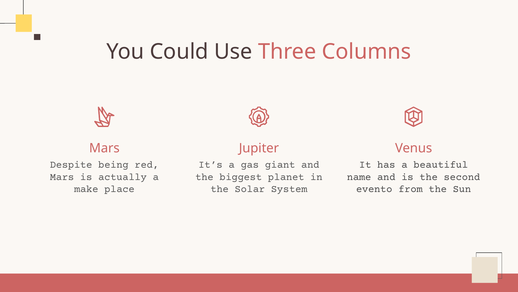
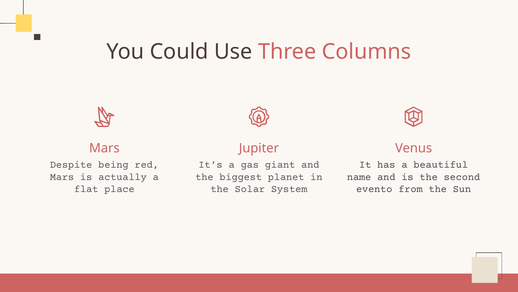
make: make -> flat
